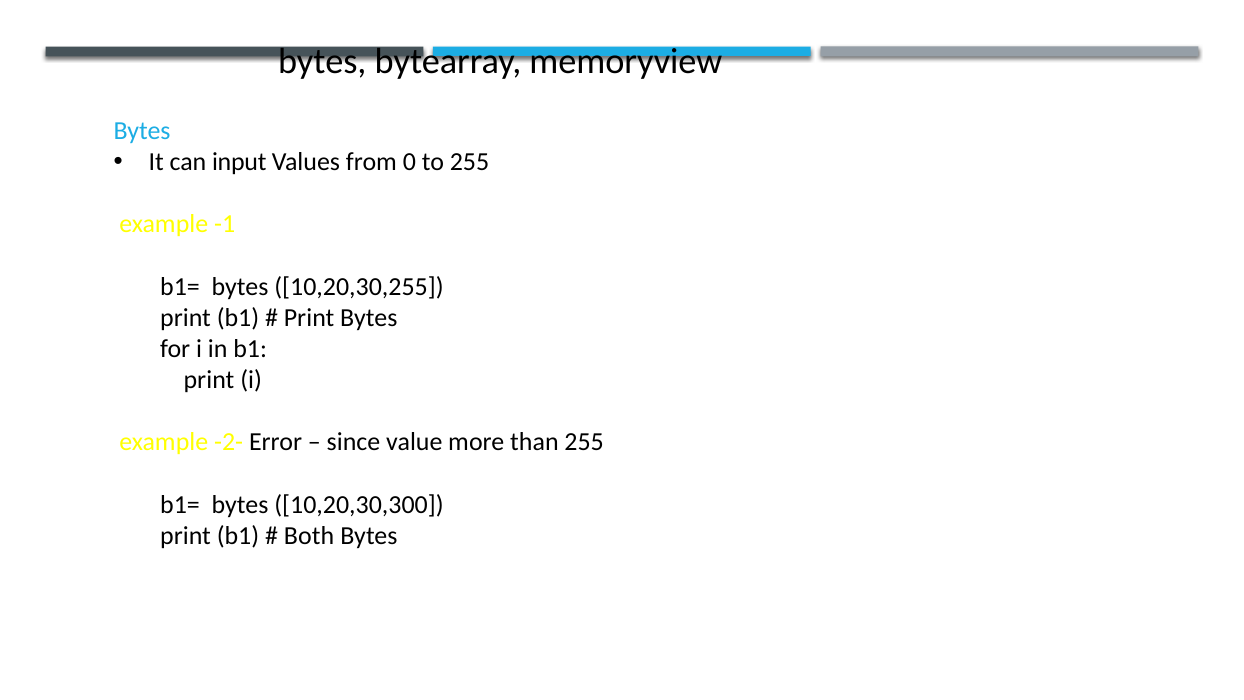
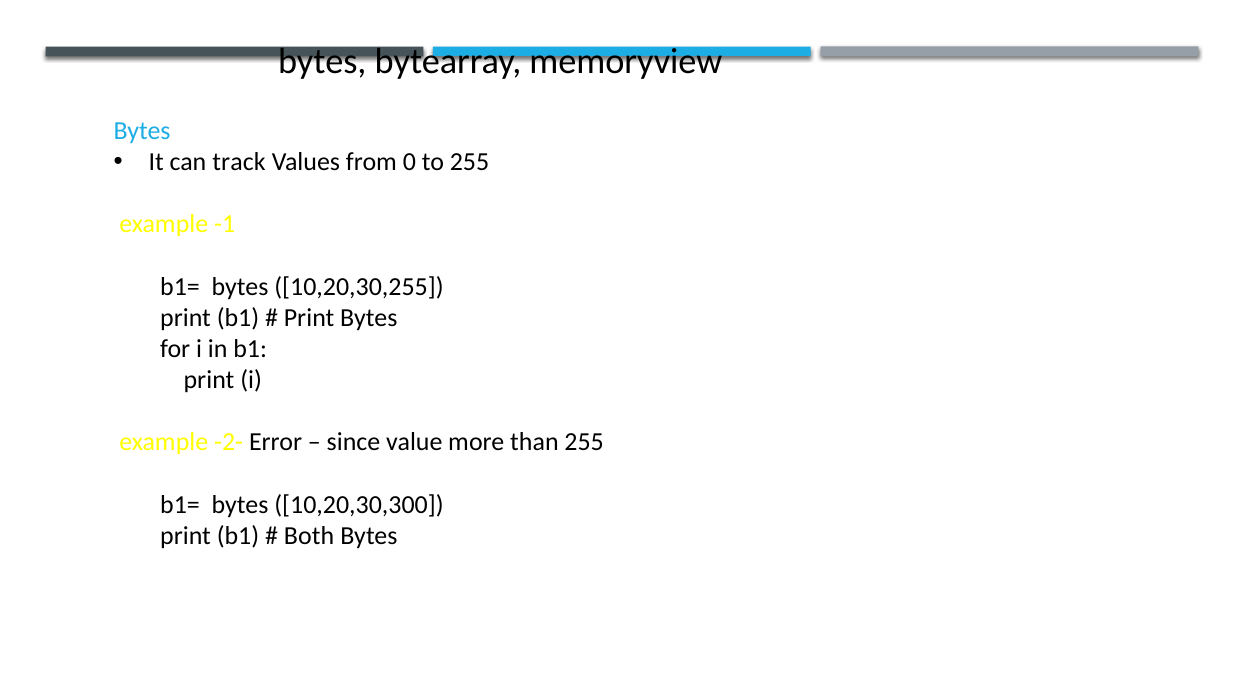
input: input -> track
